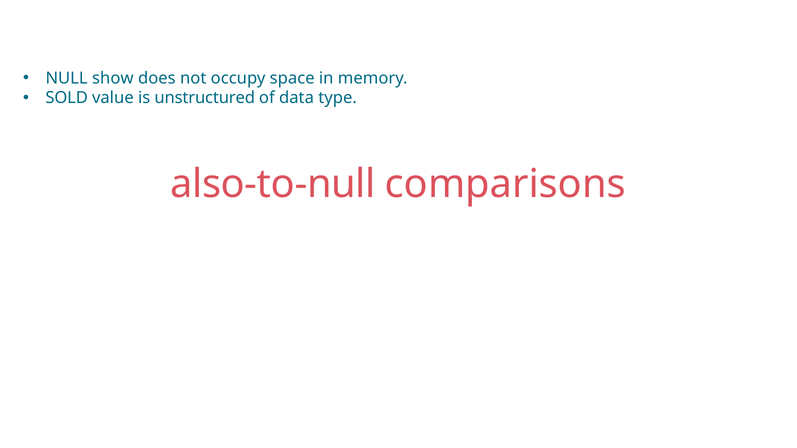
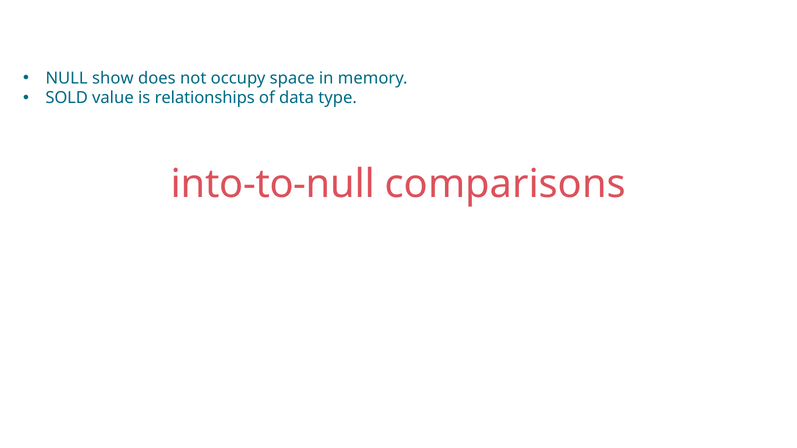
unstructured: unstructured -> relationships
also-to-null: also-to-null -> into-to-null
